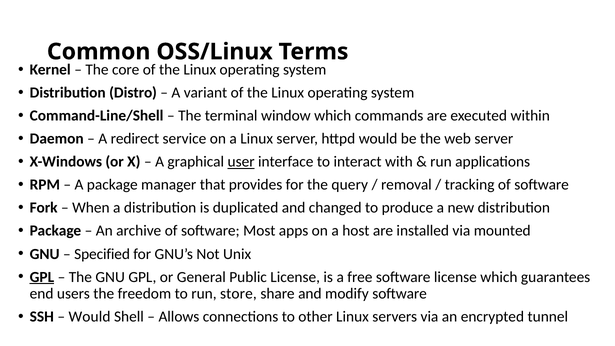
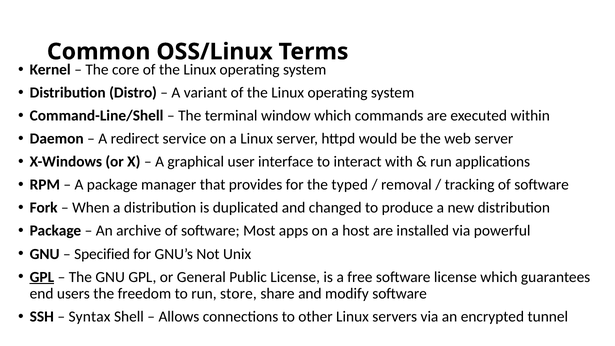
user underline: present -> none
query: query -> typed
mounted: mounted -> powerful
Would at (90, 316): Would -> Syntax
